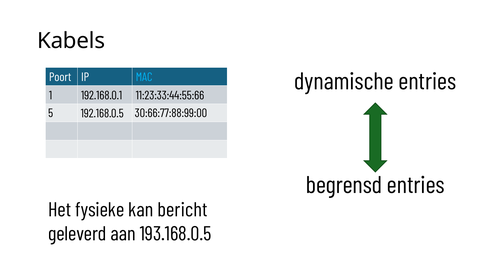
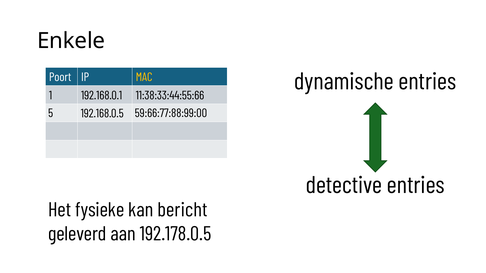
Kabels: Kabels -> Enkele
MAC colour: light blue -> yellow
11:23:33:44:55:66: 11:23:33:44:55:66 -> 11:38:33:44:55:66
30:66:77:88:99:00: 30:66:77:88:99:00 -> 59:66:77:88:99:00
begrensd: begrensd -> detective
193.168.0.5: 193.168.0.5 -> 192.178.0.5
